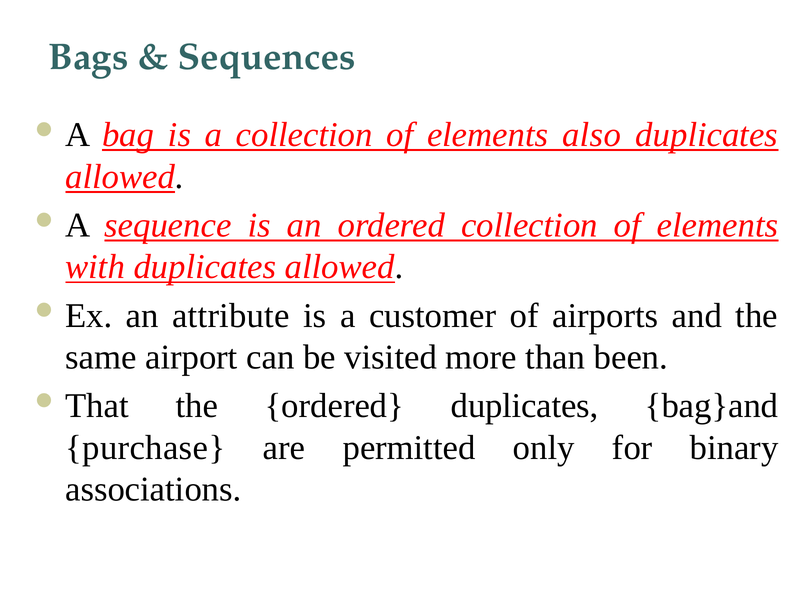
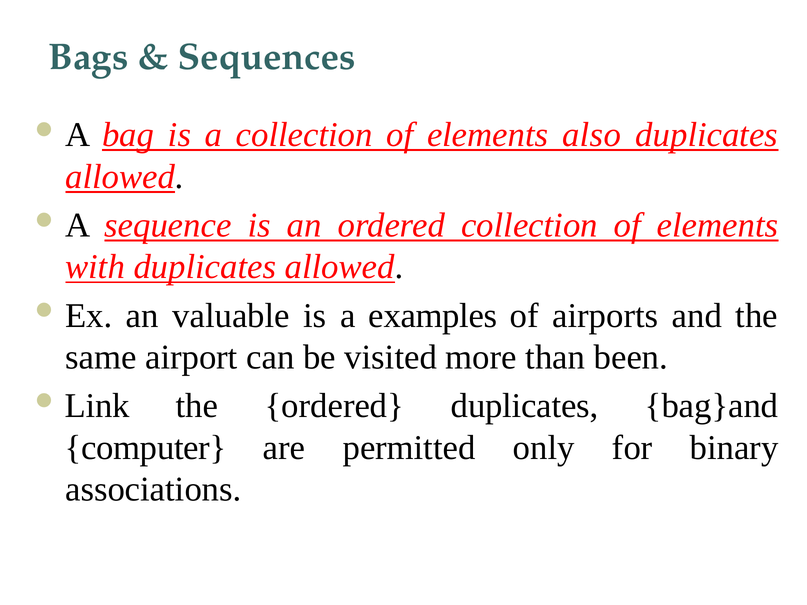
attribute: attribute -> valuable
customer: customer -> examples
That: That -> Link
purchase: purchase -> computer
